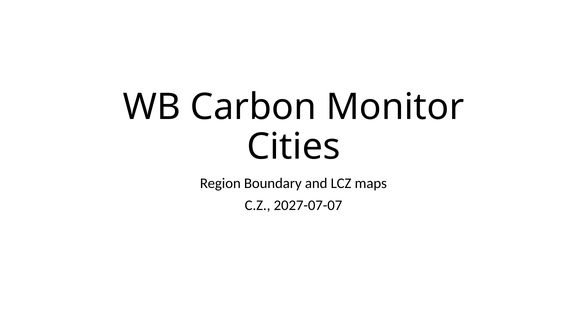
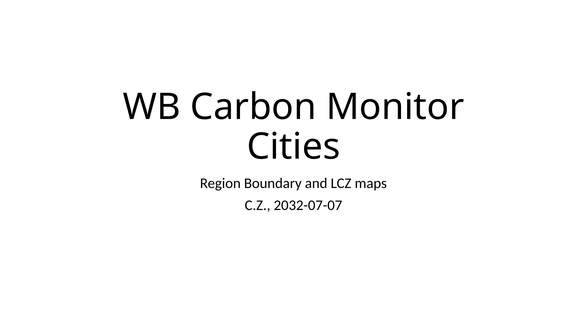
2027-07-07: 2027-07-07 -> 2032-07-07
